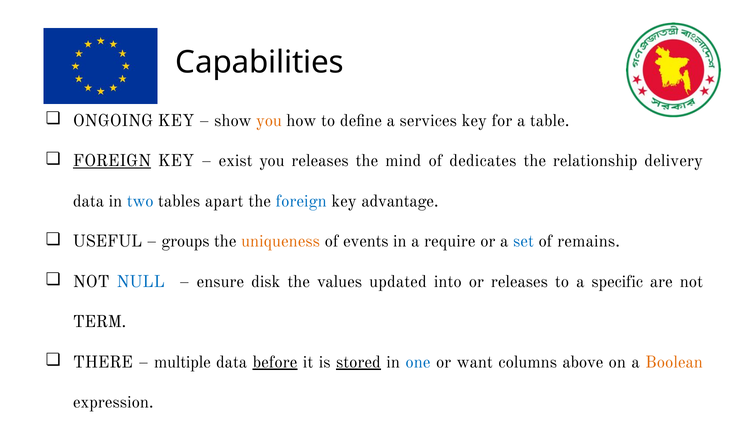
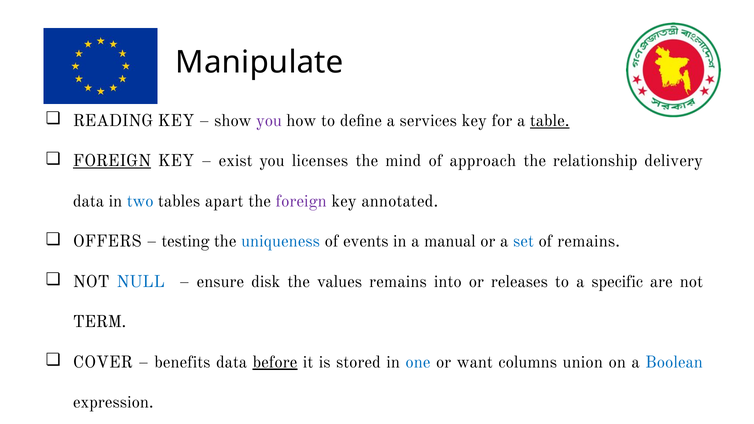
Capabilities: Capabilities -> Manipulate
ONGOING: ONGOING -> READING
you at (269, 121) colour: orange -> purple
table underline: none -> present
you releases: releases -> licenses
dedicates: dedicates -> approach
foreign at (301, 201) colour: blue -> purple
advantage: advantage -> annotated
USEFUL: USEFUL -> OFFERS
groups: groups -> testing
uniqueness colour: orange -> blue
require: require -> manual
values updated: updated -> remains
THERE: THERE -> COVER
multiple: multiple -> benefits
stored underline: present -> none
above: above -> union
Boolean colour: orange -> blue
